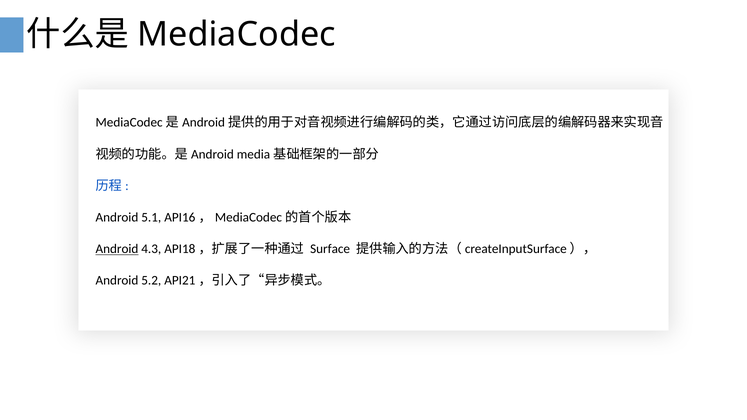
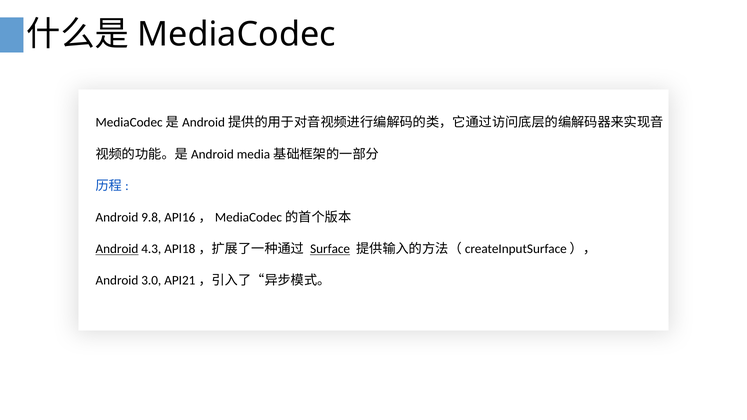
5.1: 5.1 -> 9.8
Surface underline: none -> present
5.2: 5.2 -> 3.0
